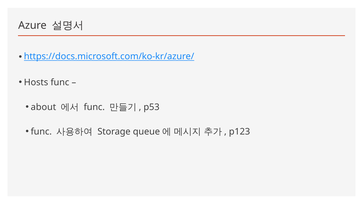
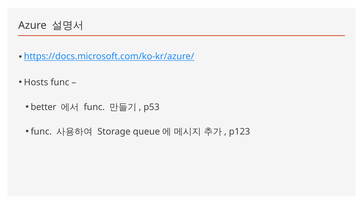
about: about -> better
